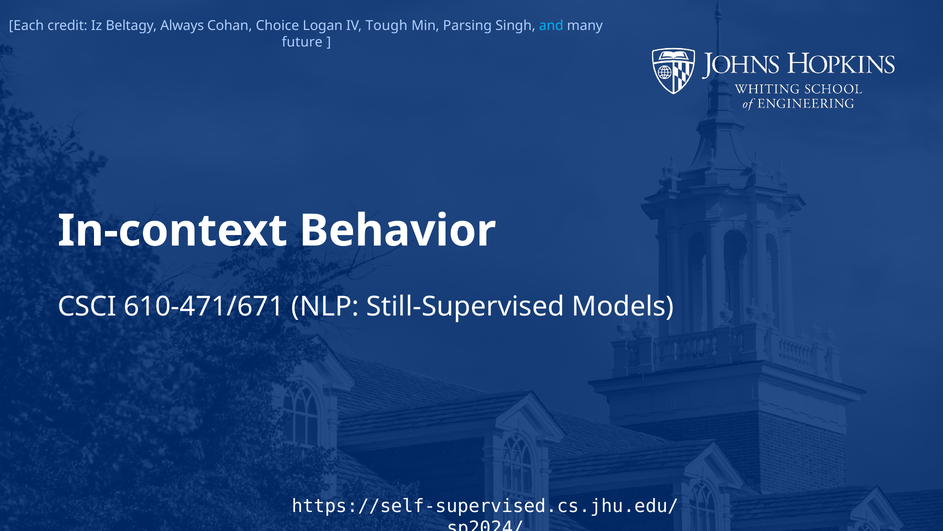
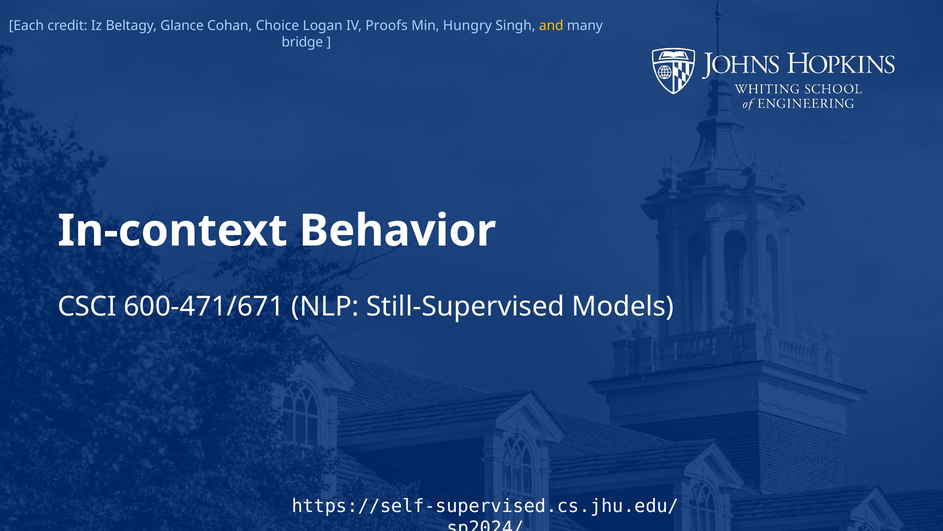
Always: Always -> Glance
Tough: Tough -> Proofs
Parsing: Parsing -> Hungry
and colour: light blue -> yellow
future: future -> bridge
610-471/671: 610-471/671 -> 600-471/671
